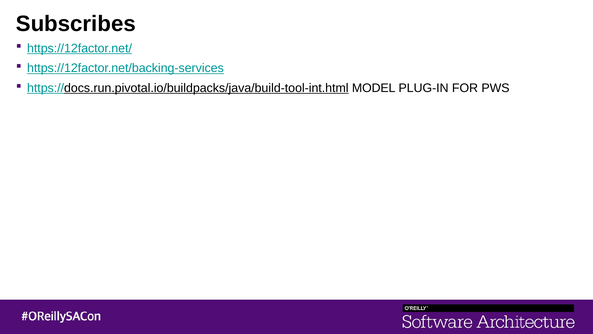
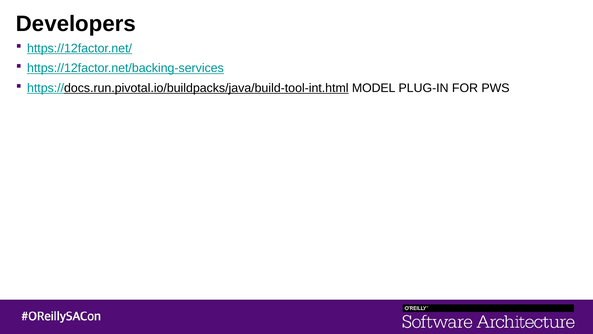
Subscribes: Subscribes -> Developers
